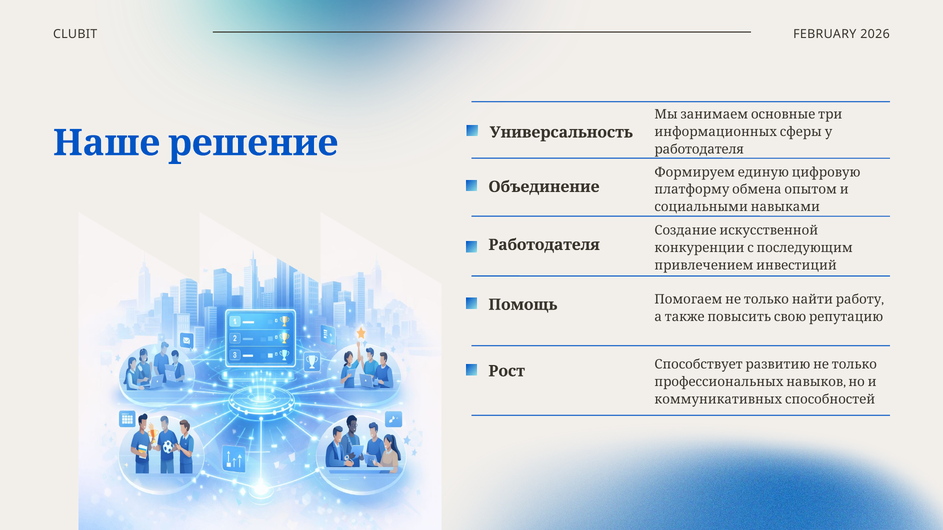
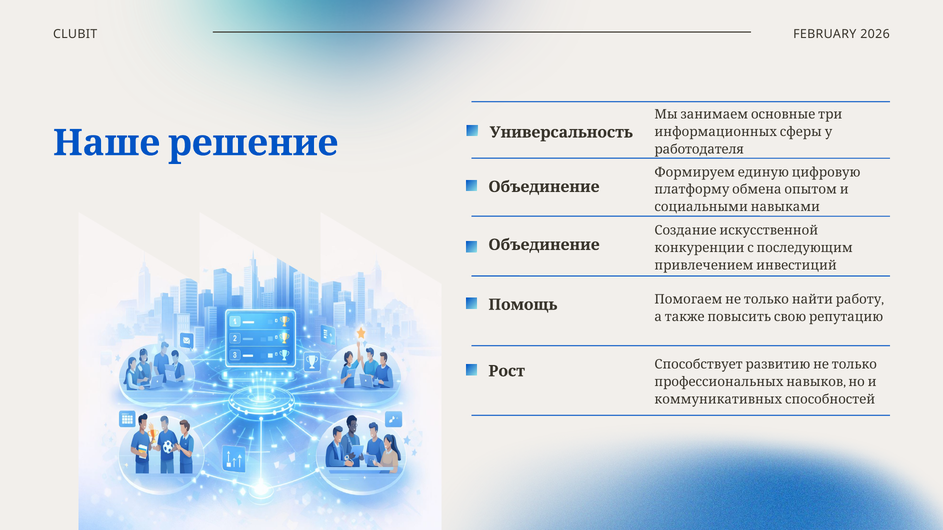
Работодателя at (544, 245): Работодателя -> Объединение
